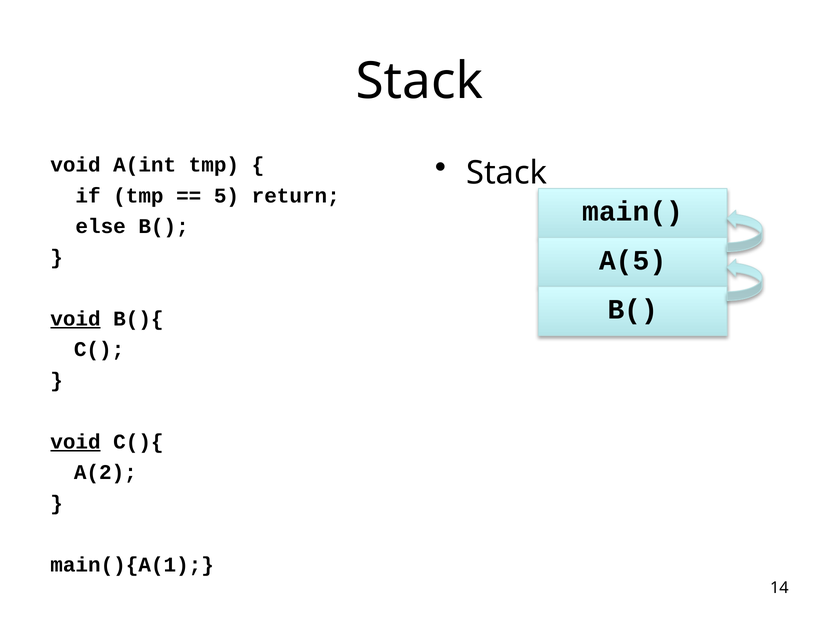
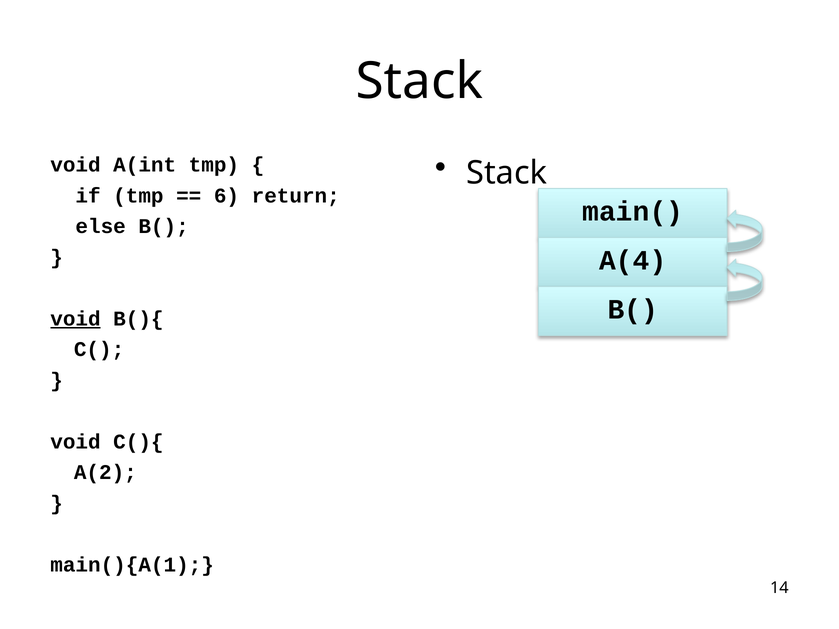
5: 5 -> 6
A(5: A(5 -> A(4
void at (75, 442) underline: present -> none
